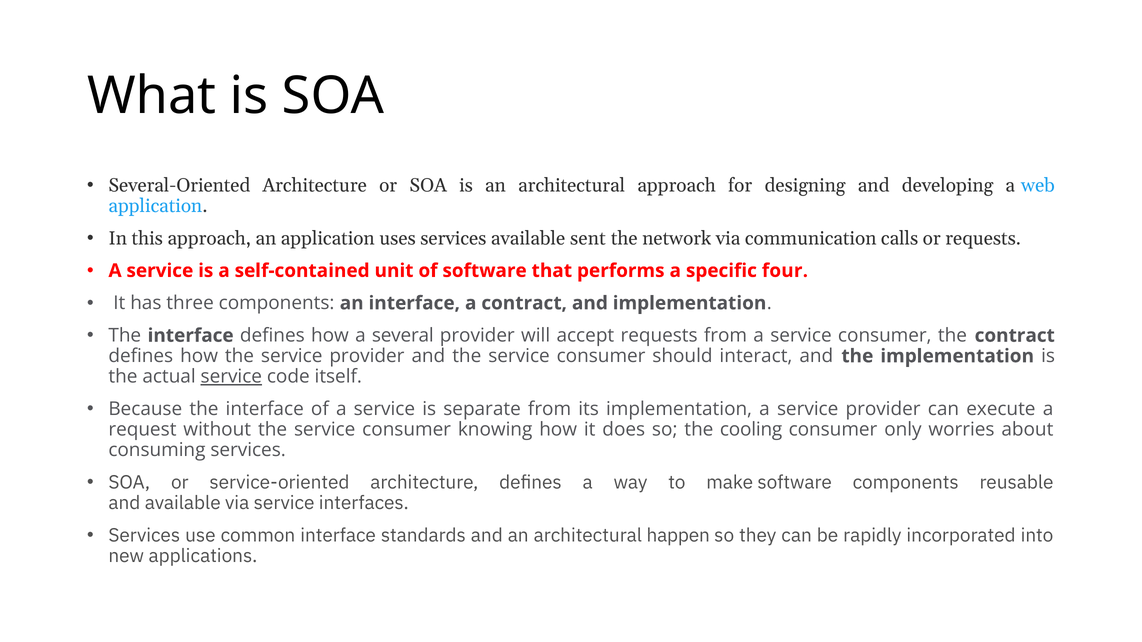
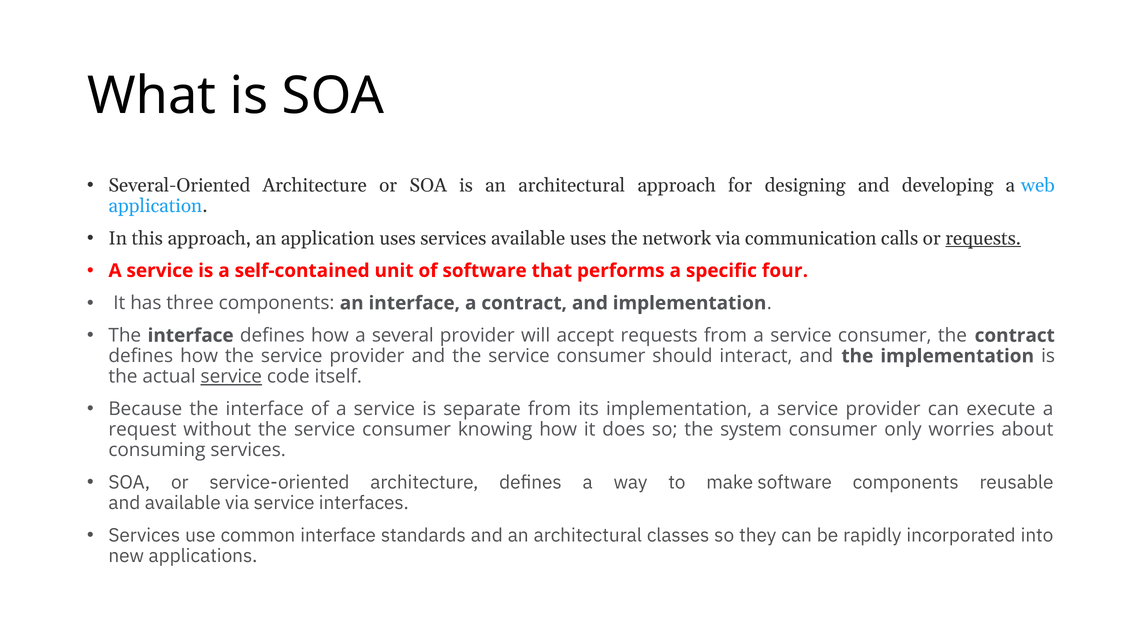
available sent: sent -> uses
requests at (983, 238) underline: none -> present
cooling: cooling -> system
happen: happen -> classes
